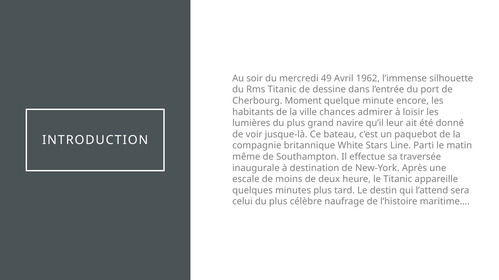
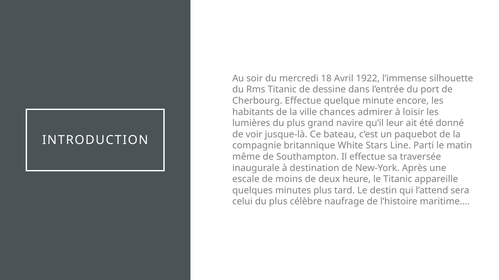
49: 49 -> 18
1962: 1962 -> 1922
Cherbourg Moment: Moment -> Effectue
